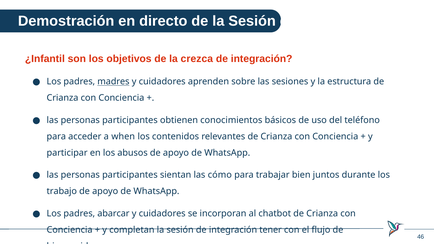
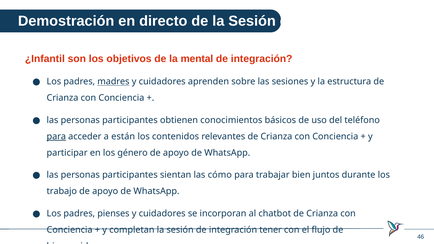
crezca: crezca -> mental
para at (56, 137) underline: none -> present
when: when -> están
abusos: abusos -> género
abarcar: abarcar -> pienses
